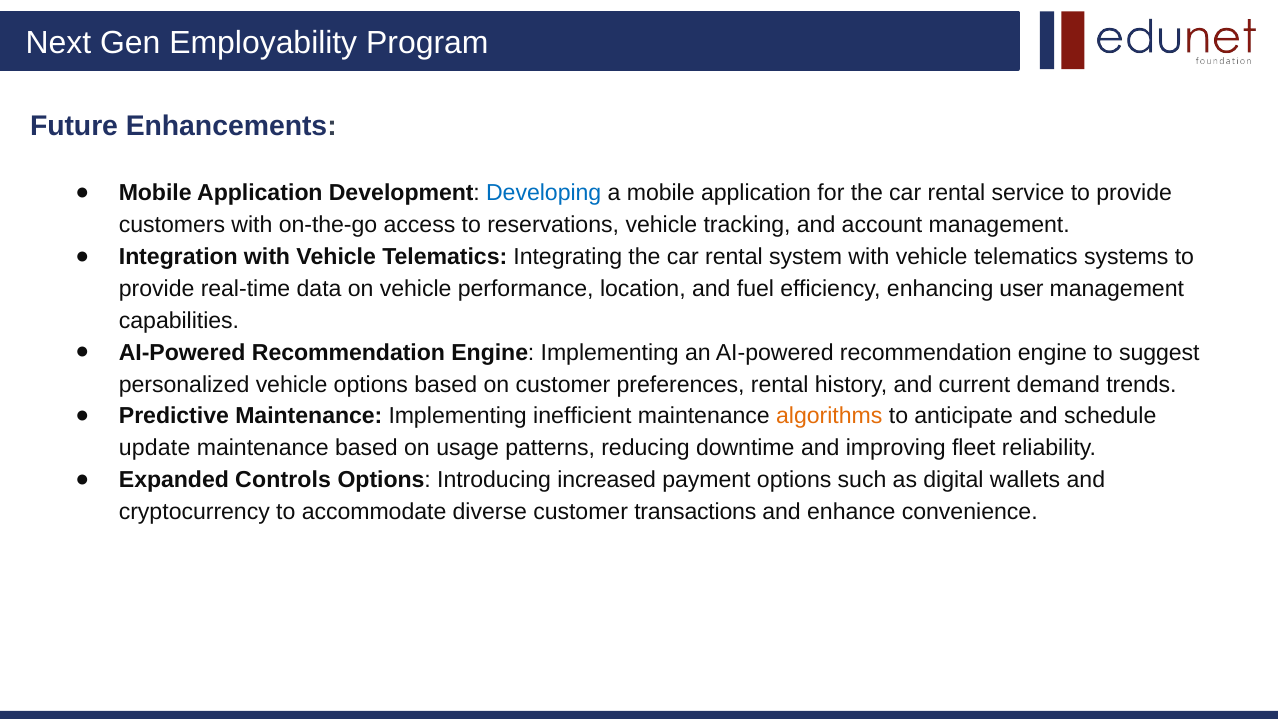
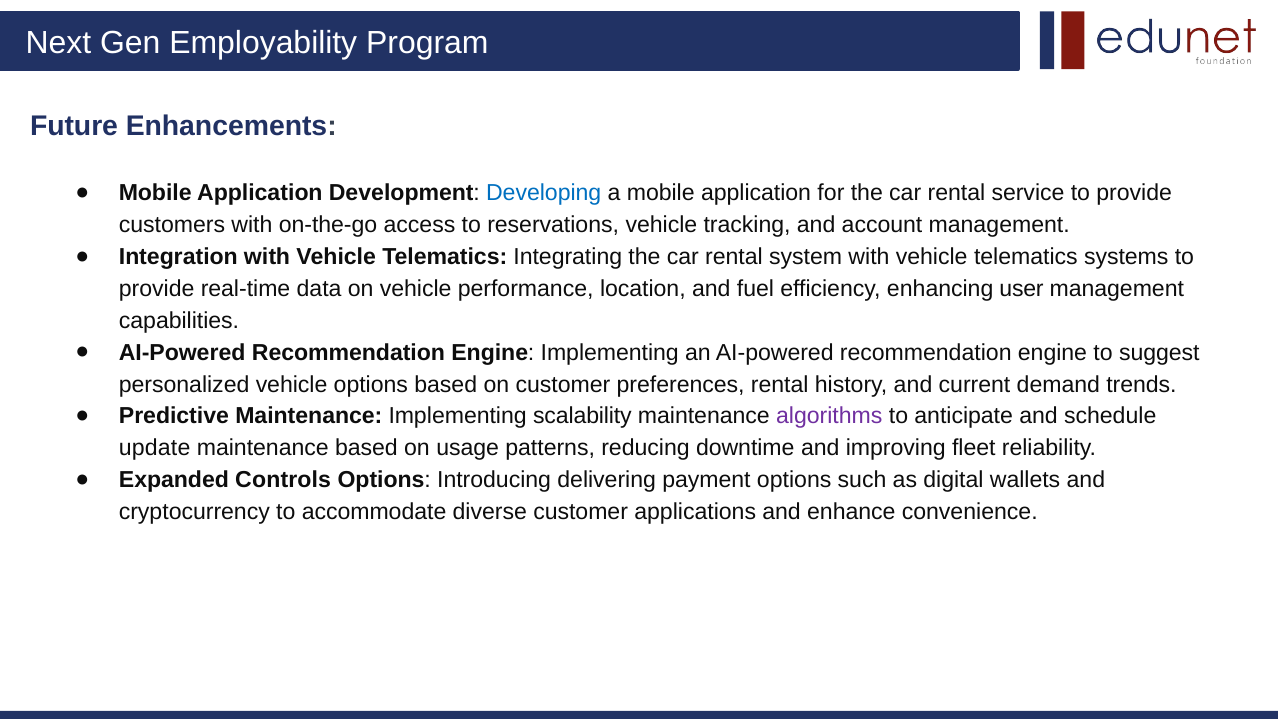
inefficient: inefficient -> scalability
algorithms colour: orange -> purple
increased: increased -> delivering
transactions: transactions -> applications
